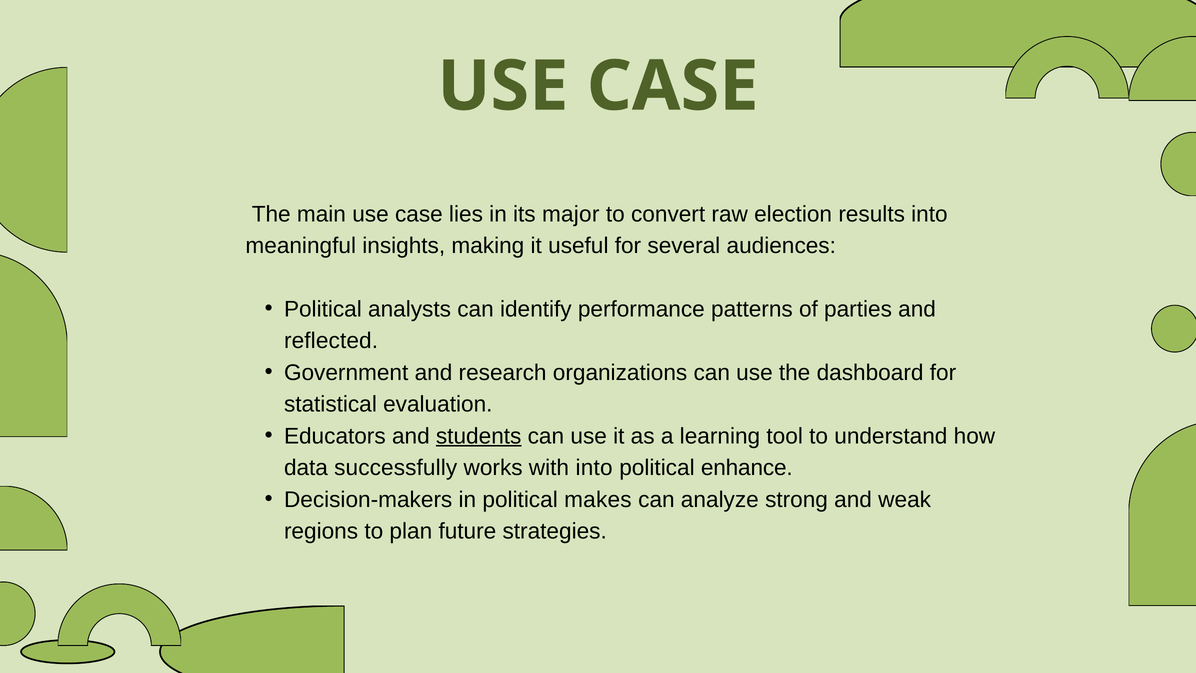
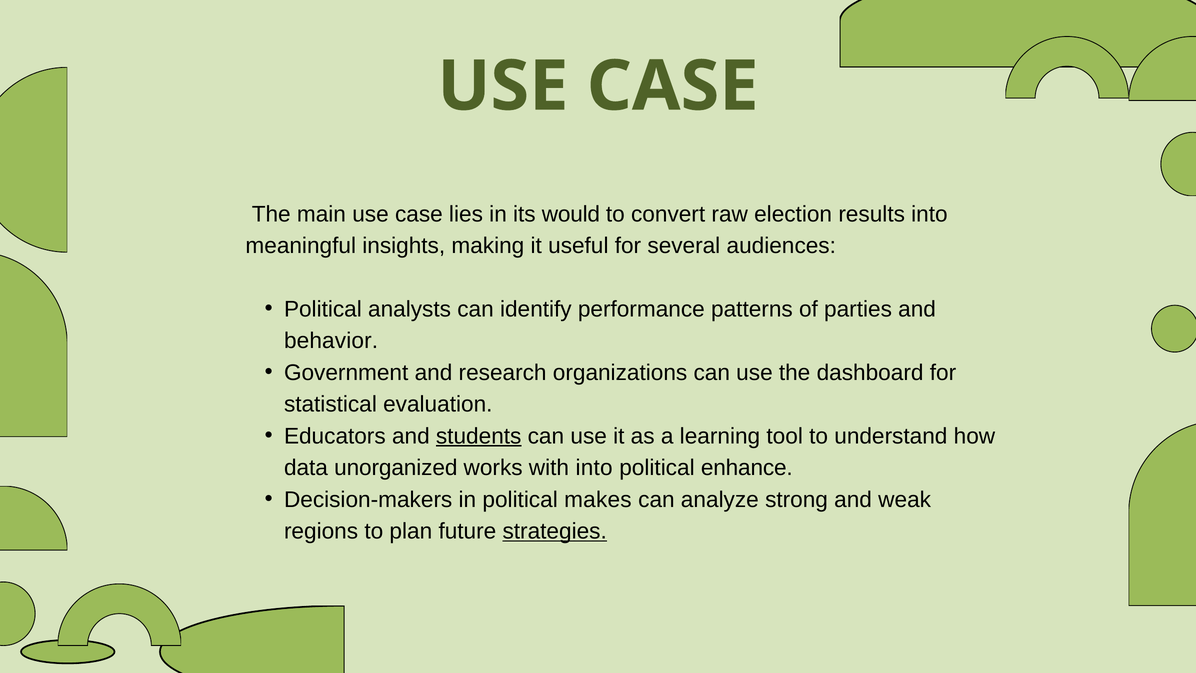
major: major -> would
reflected: reflected -> behavior
successfully: successfully -> unorganized
strategies underline: none -> present
